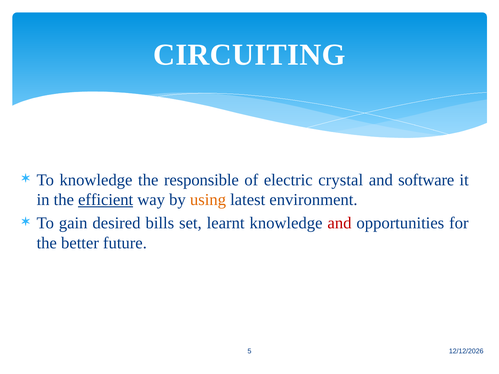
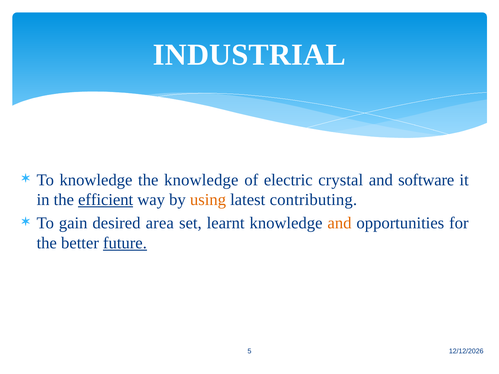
CIRCUITING: CIRCUITING -> INDUSTRIAL
the responsible: responsible -> knowledge
environment: environment -> contributing
bills: bills -> area
and at (339, 223) colour: red -> orange
future underline: none -> present
